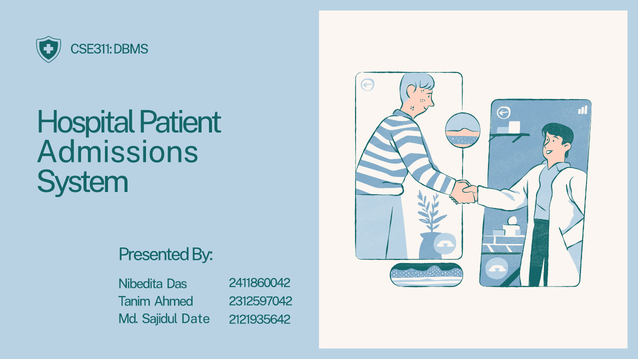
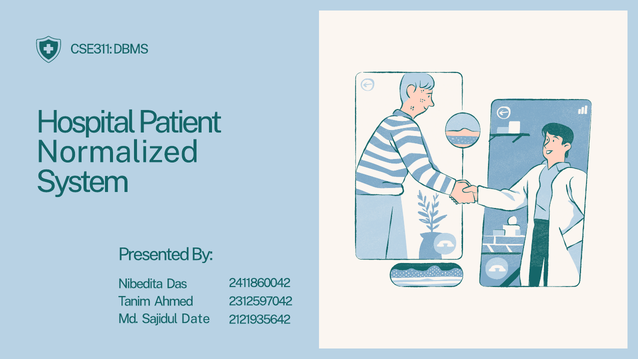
Admissions: Admissions -> Normalized
